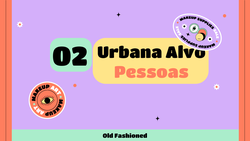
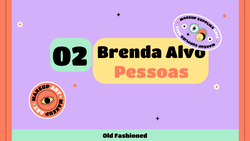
Urbana: Urbana -> Brenda
